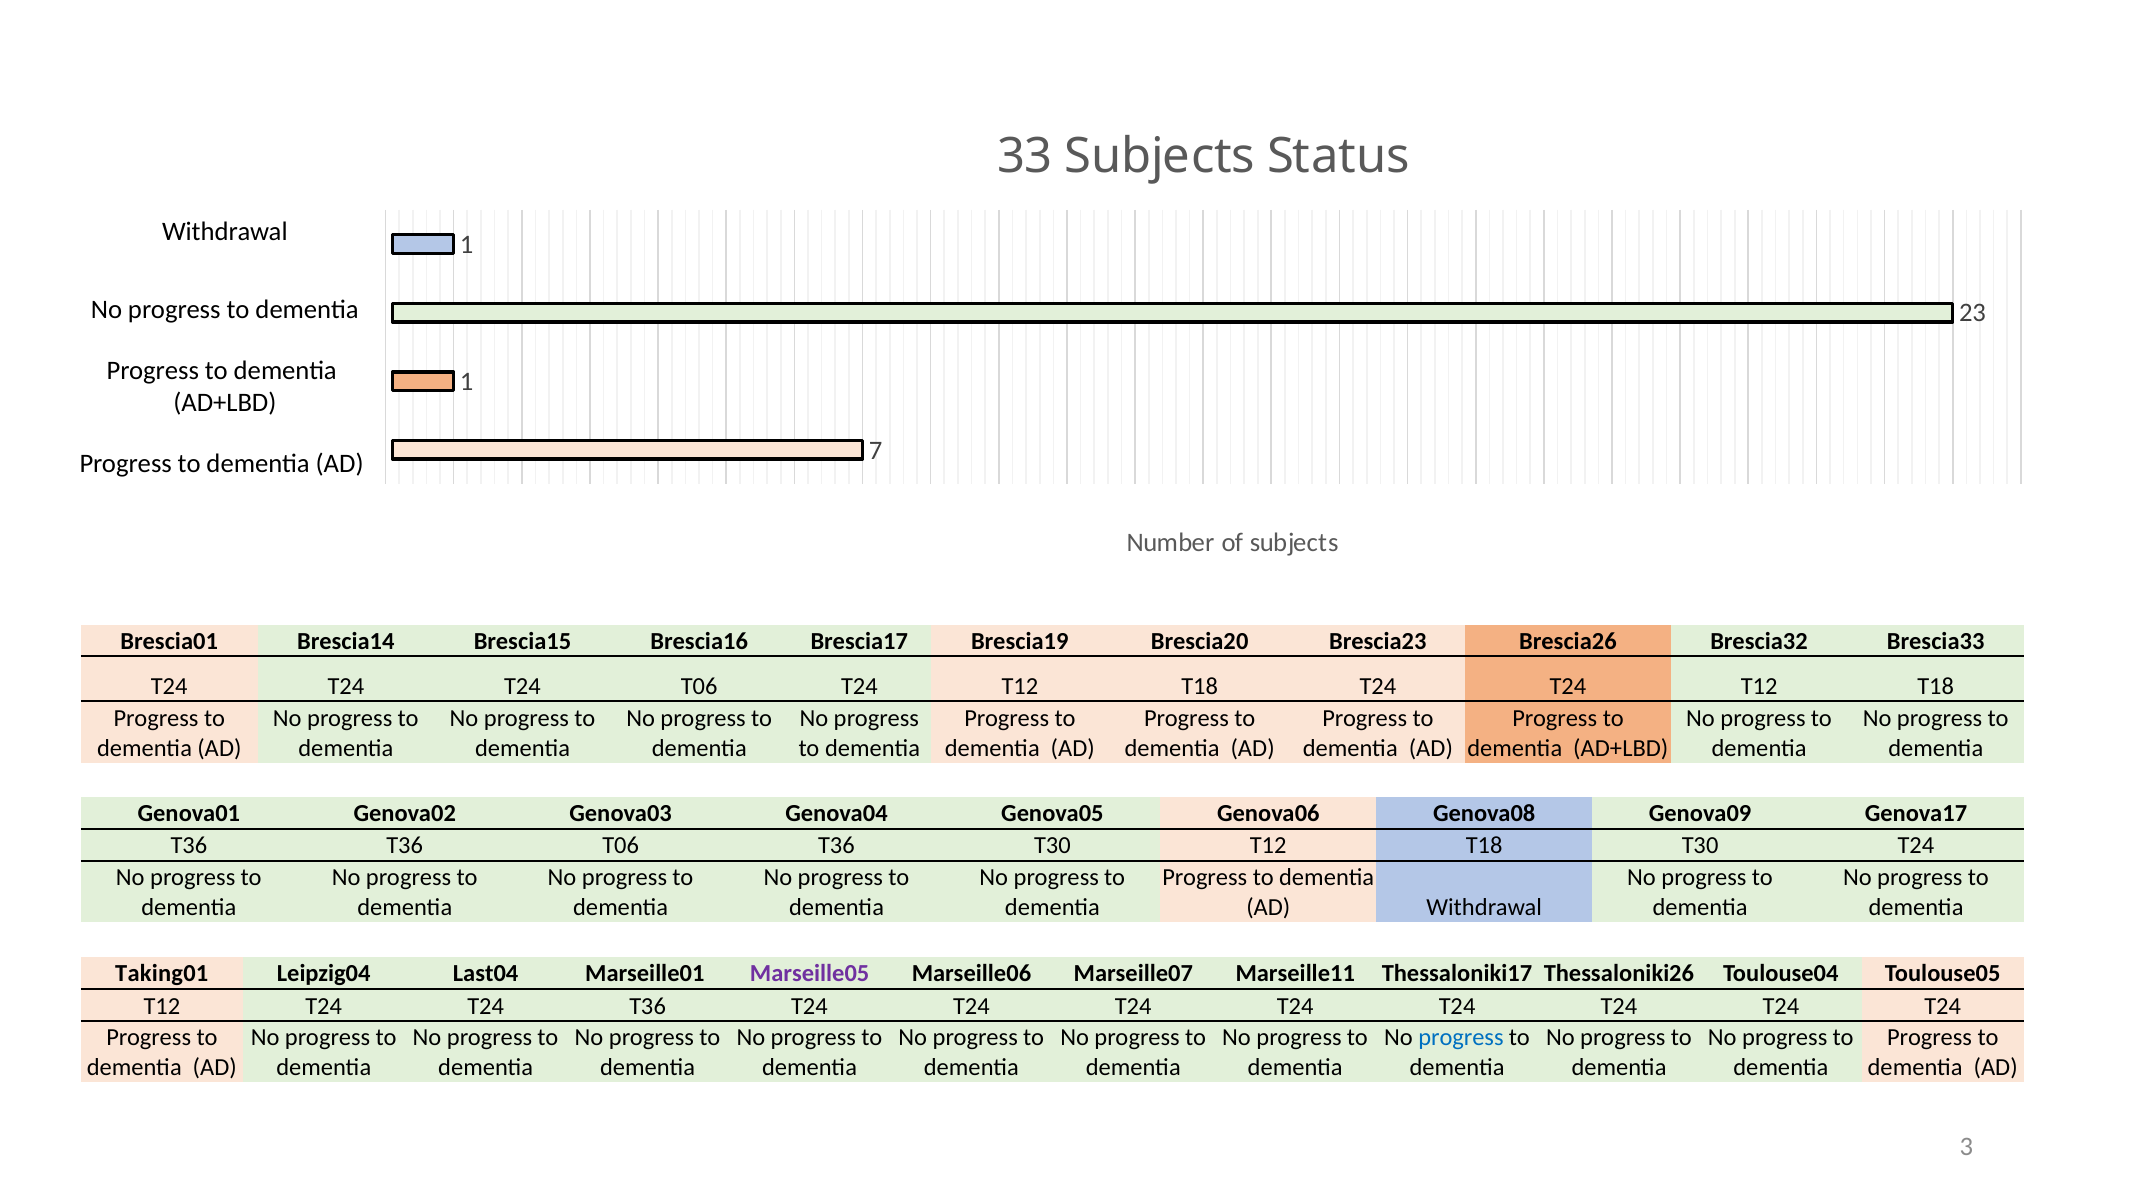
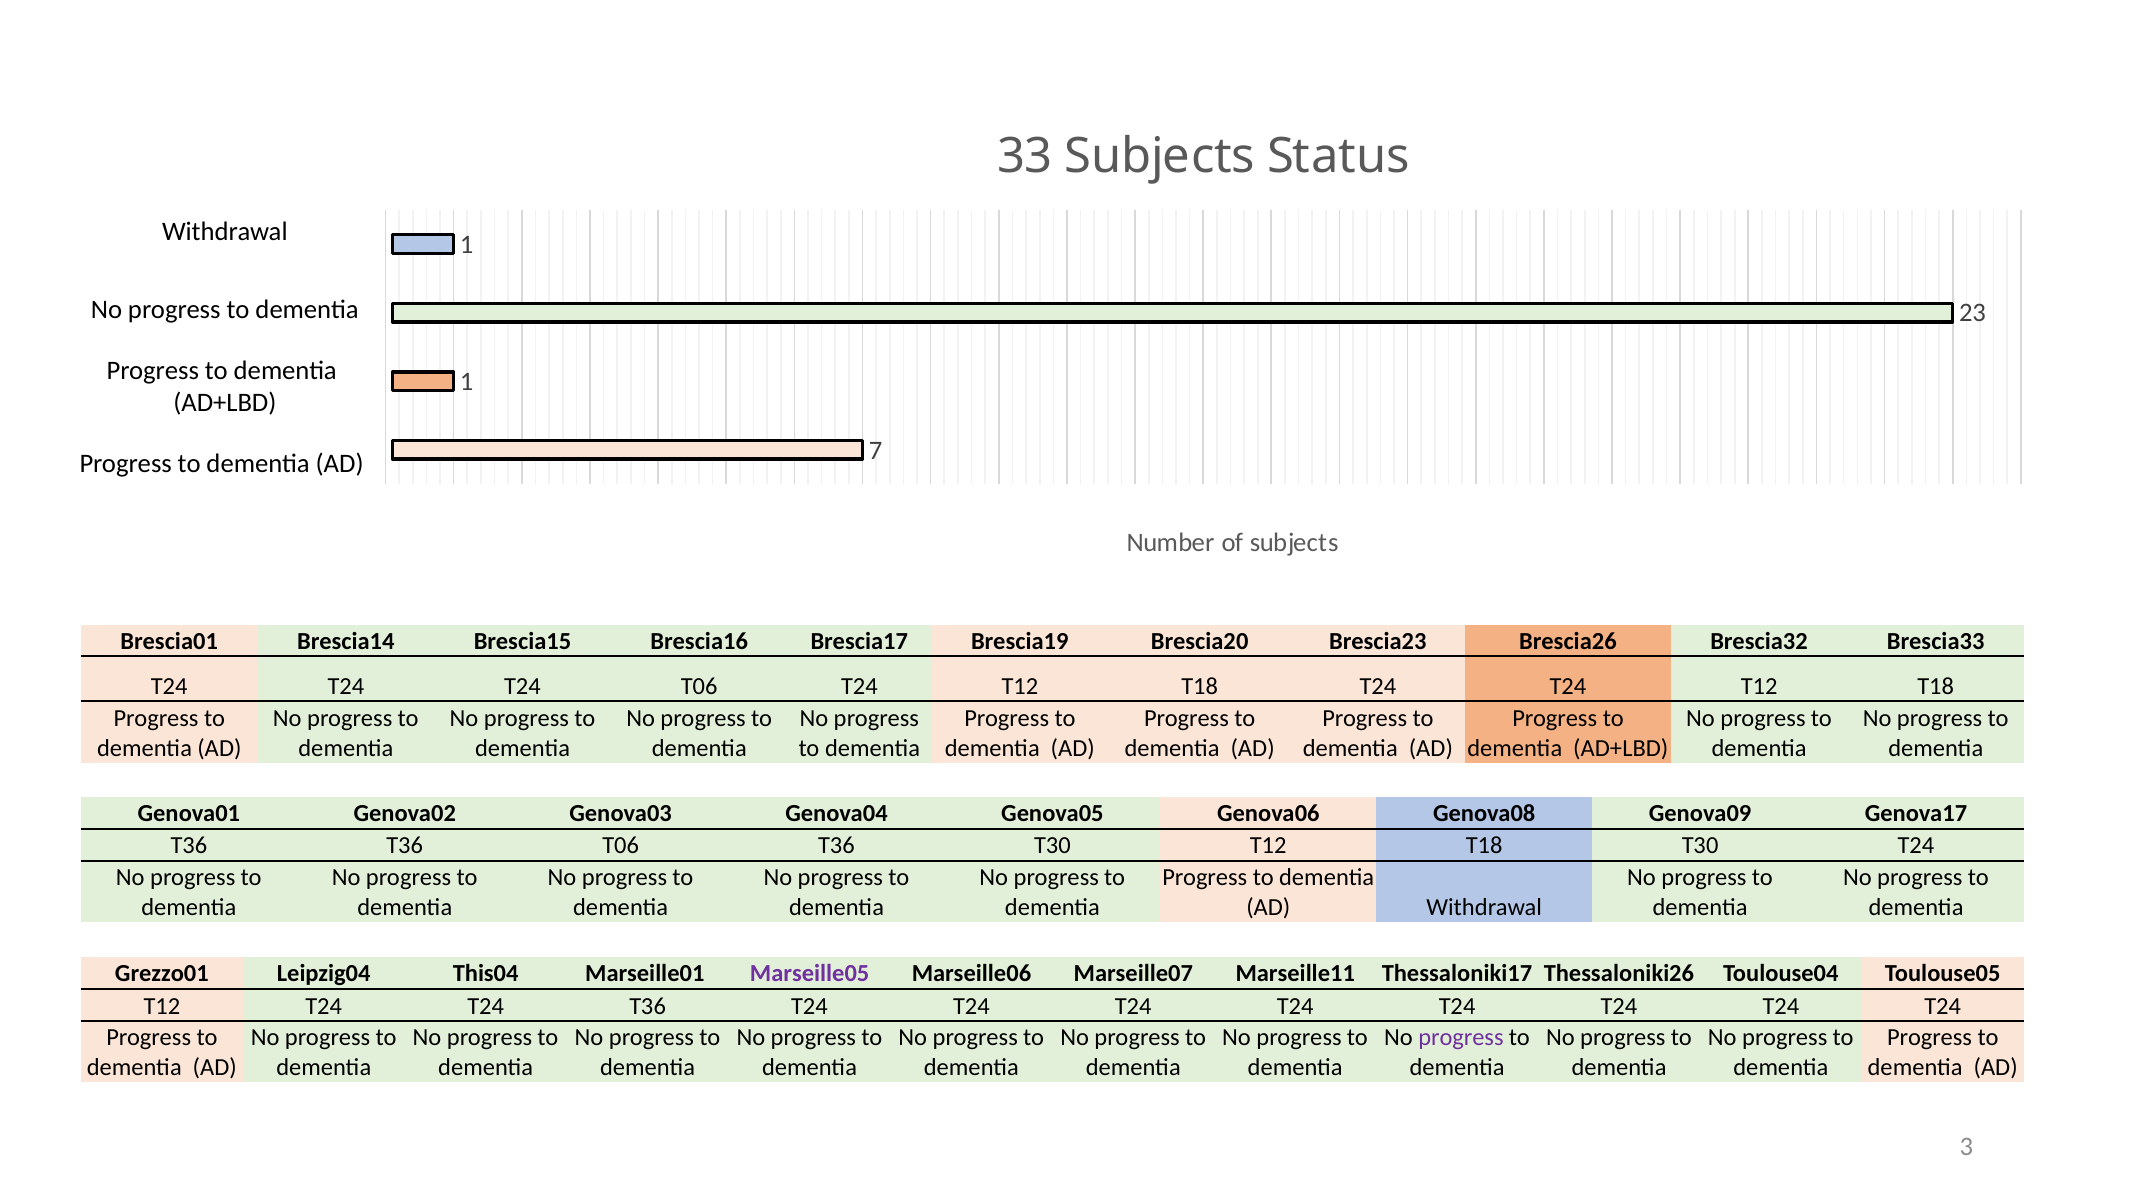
Taking01: Taking01 -> Grezzo01
Last04: Last04 -> This04
progress at (1461, 1038) colour: blue -> purple
